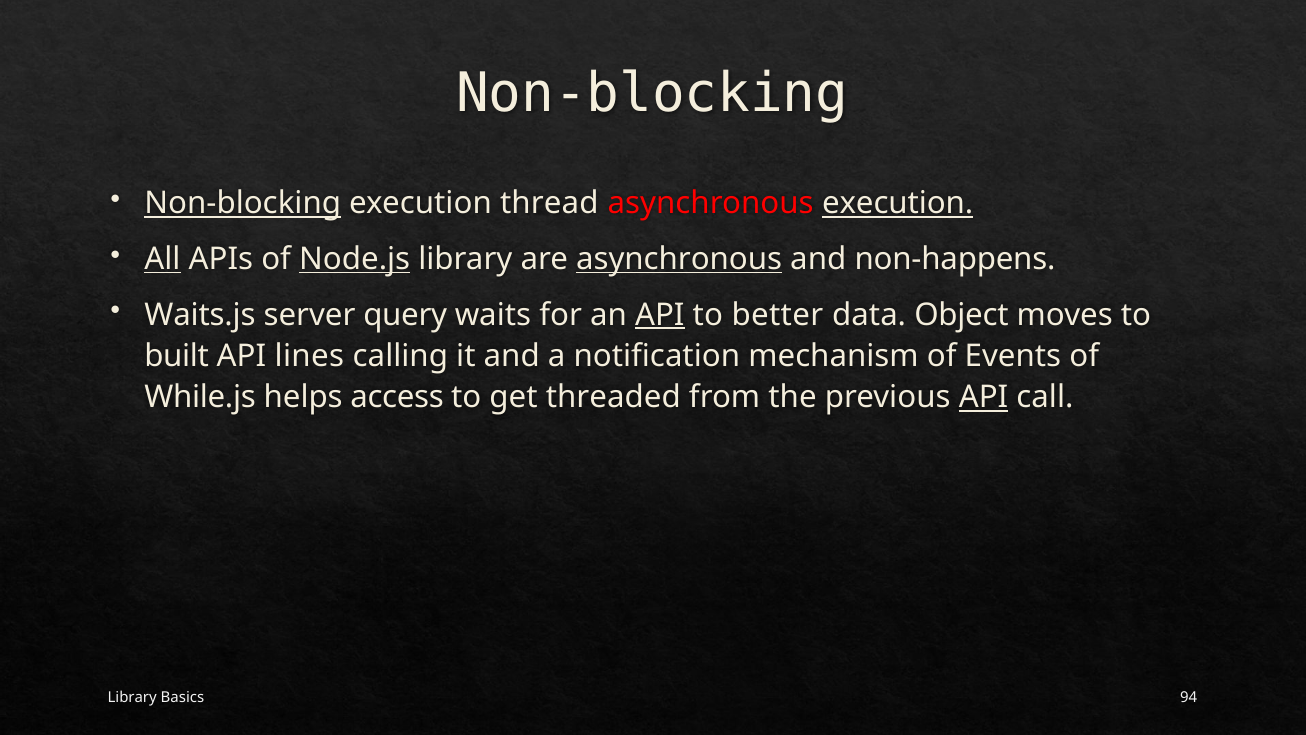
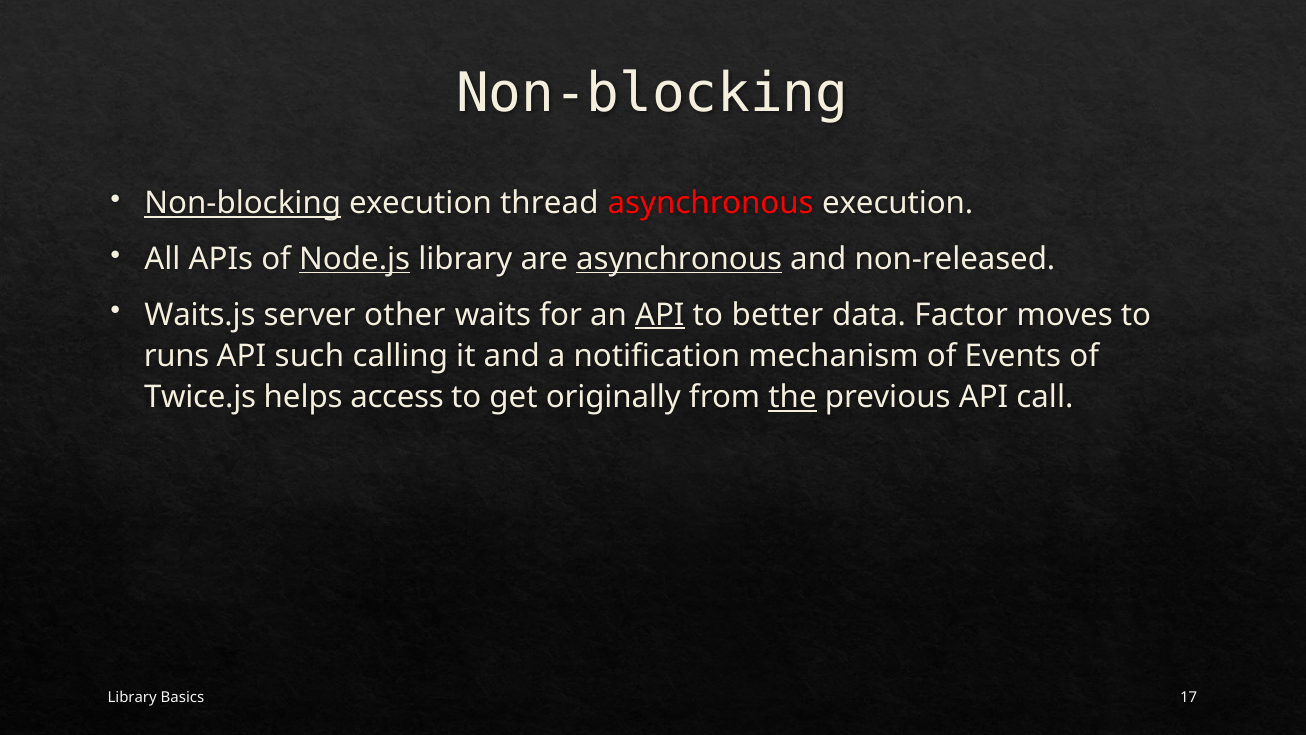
execution at (898, 203) underline: present -> none
All underline: present -> none
non-happens: non-happens -> non-released
query: query -> other
Object: Object -> Factor
built: built -> runs
lines: lines -> such
While.js: While.js -> Twice.js
threaded: threaded -> originally
the underline: none -> present
API at (984, 397) underline: present -> none
94: 94 -> 17
